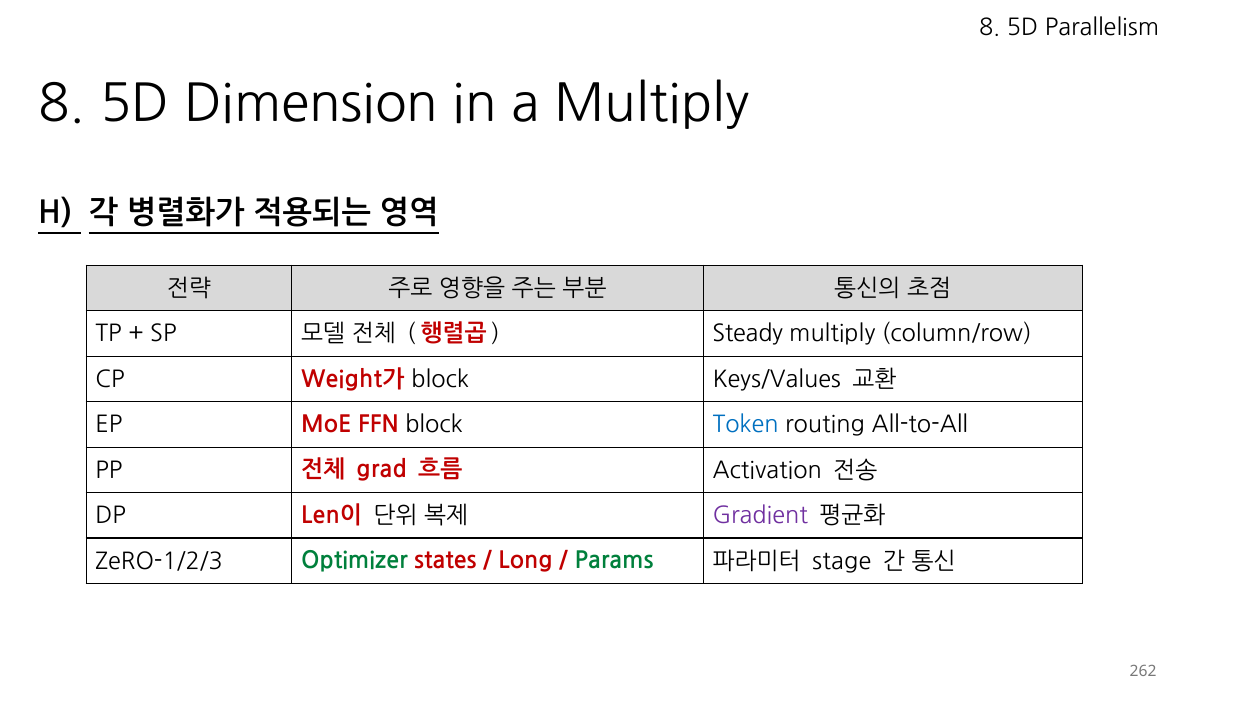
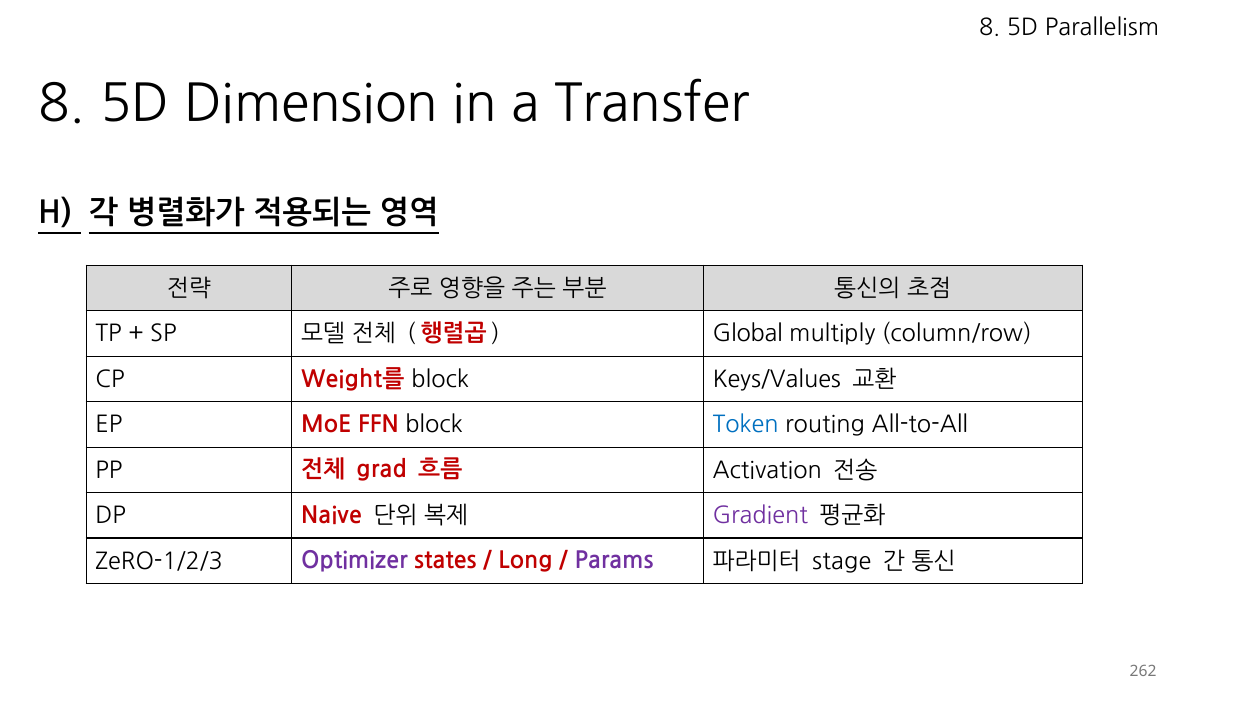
a Multiply: Multiply -> Transfer
Steady: Steady -> Global
Weight가: Weight가 -> Weight를
Len이: Len이 -> Naive
Optimizer colour: green -> purple
Params colour: green -> purple
